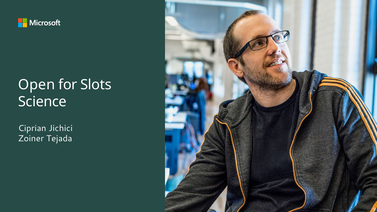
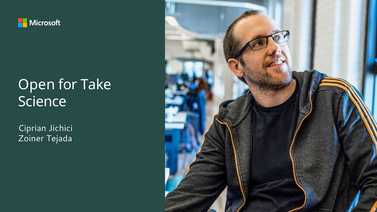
Slots: Slots -> Take
